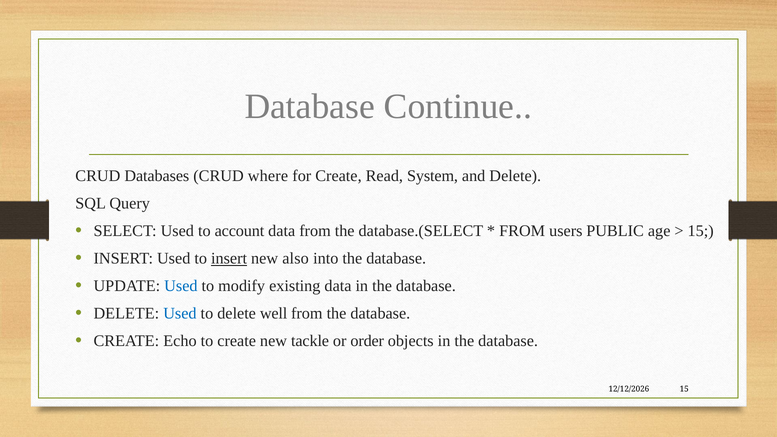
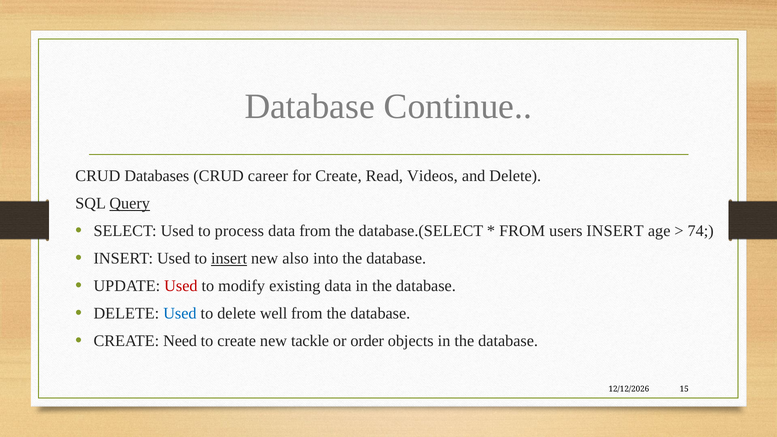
where: where -> career
System: System -> Videos
Query underline: none -> present
account: account -> process
users PUBLIC: PUBLIC -> INSERT
15 at (701, 231): 15 -> 74
Used at (181, 286) colour: blue -> red
Echo: Echo -> Need
